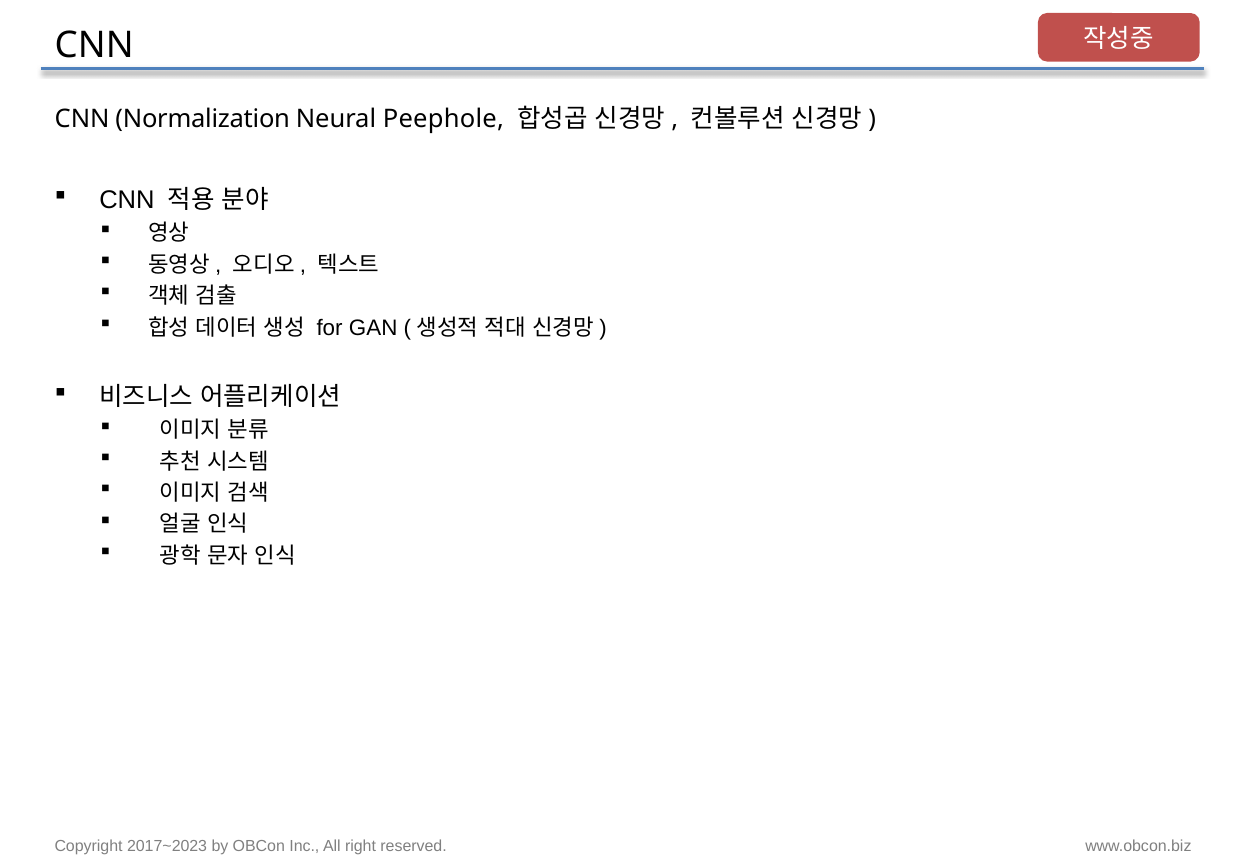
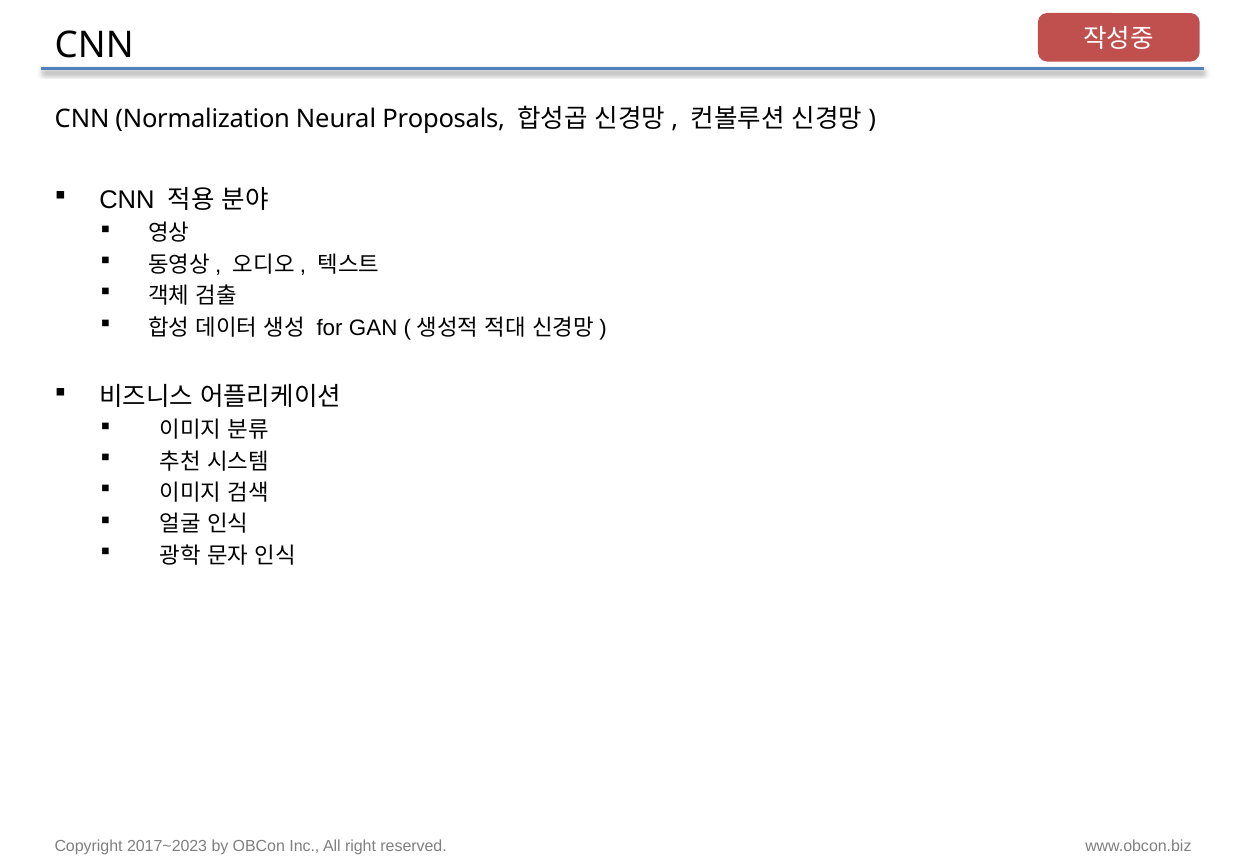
Peephole: Peephole -> Proposals
